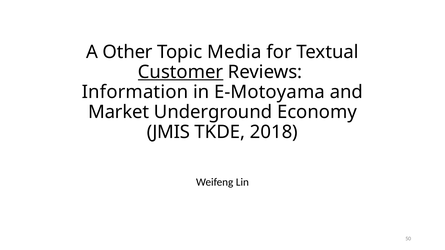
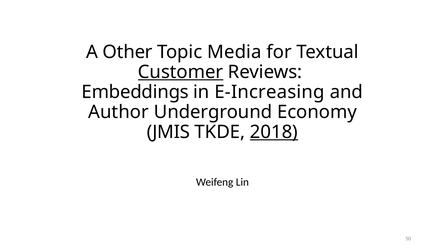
Information: Information -> Embeddings
E-Motoyama: E-Motoyama -> E-Increasing
Market: Market -> Author
2018 underline: none -> present
